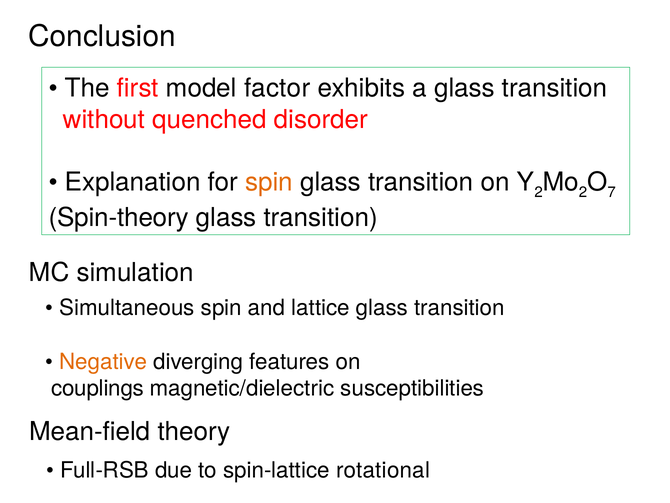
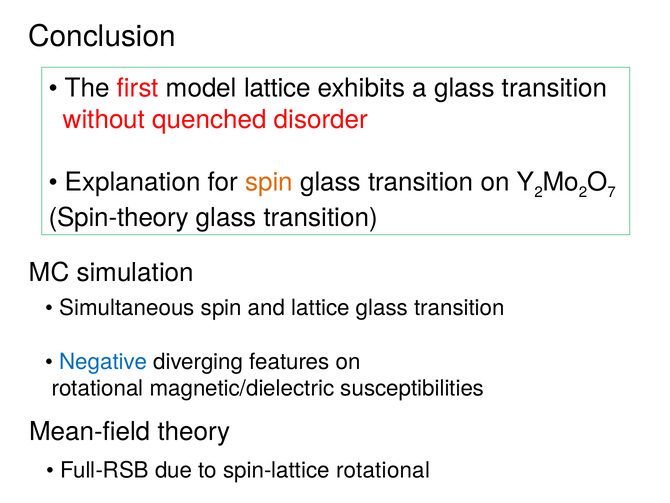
model factor: factor -> lattice
Negative colour: orange -> blue
couplings at (98, 388): couplings -> rotational
